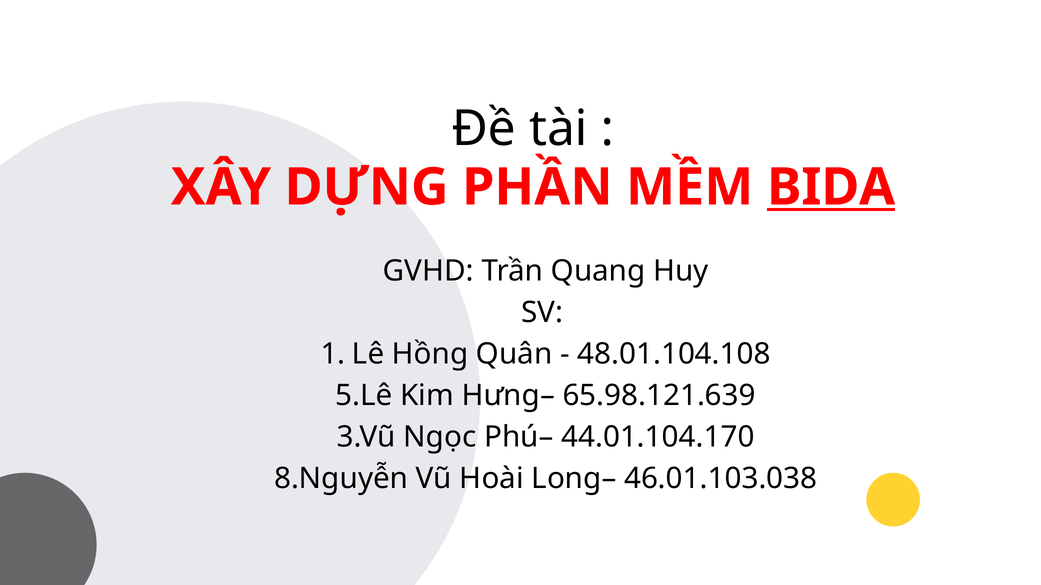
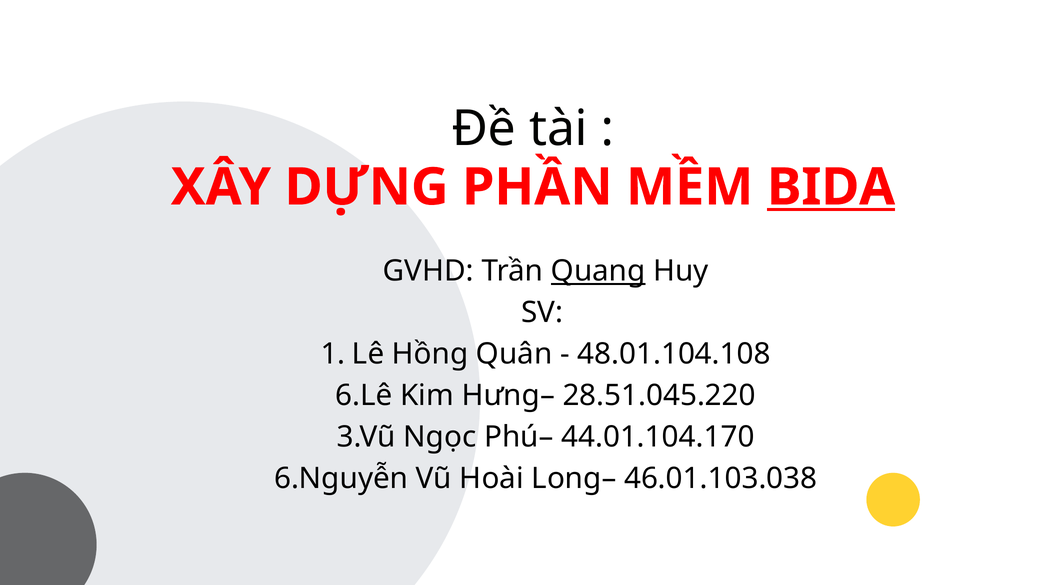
Quang underline: none -> present
5.Lê: 5.Lê -> 6.Lê
65.98.121.639: 65.98.121.639 -> 28.51.045.220
8.Nguyễn: 8.Nguyễn -> 6.Nguyễn
